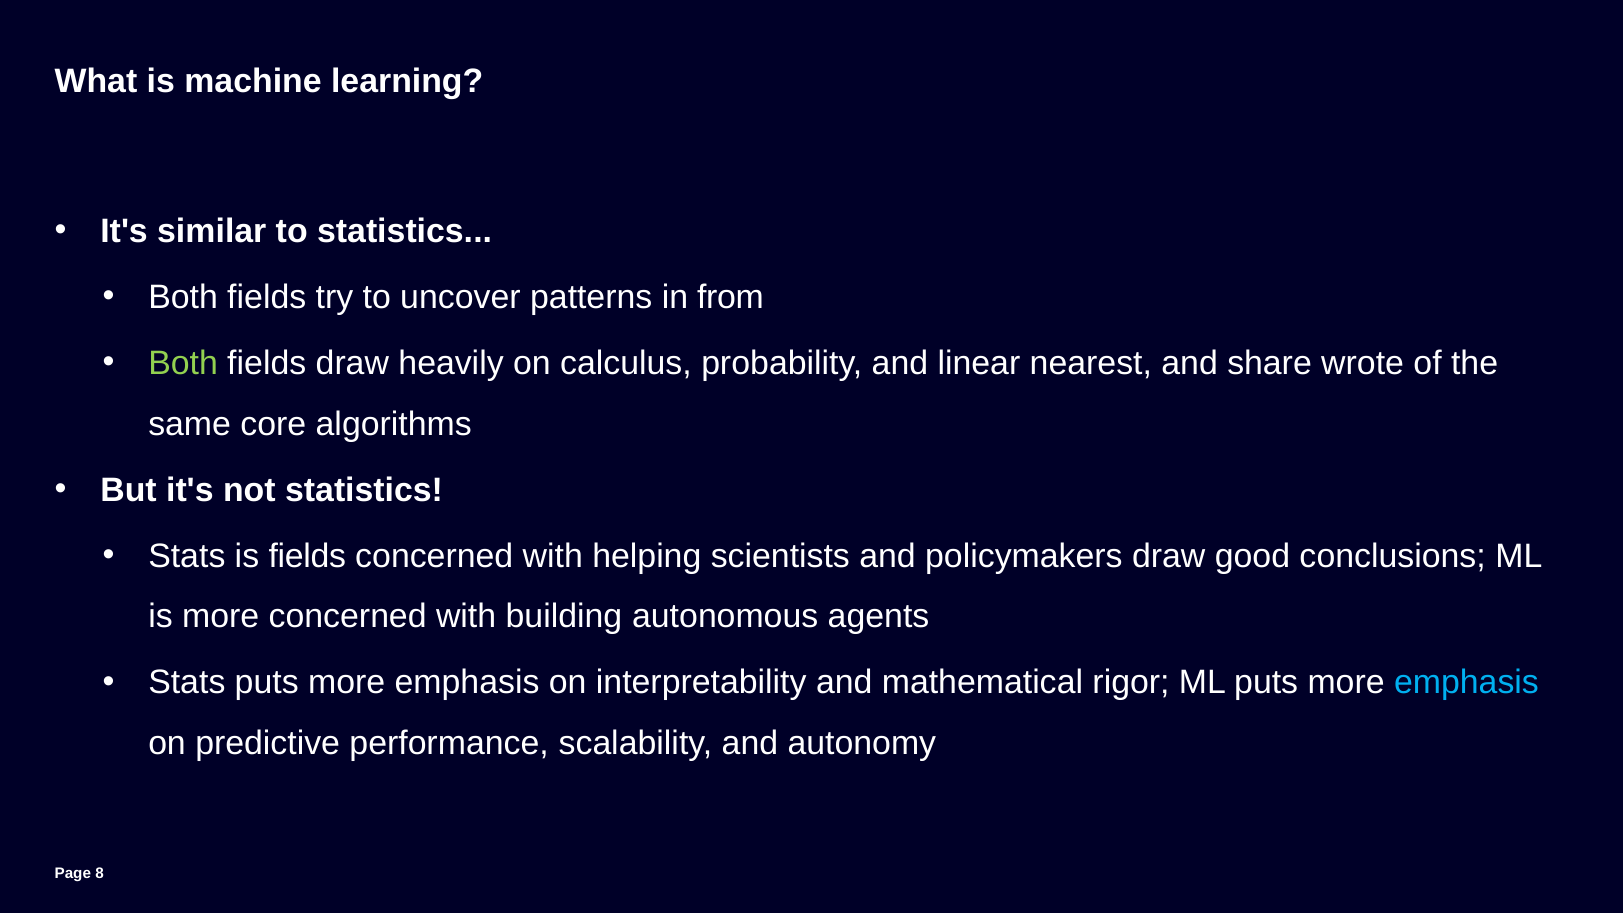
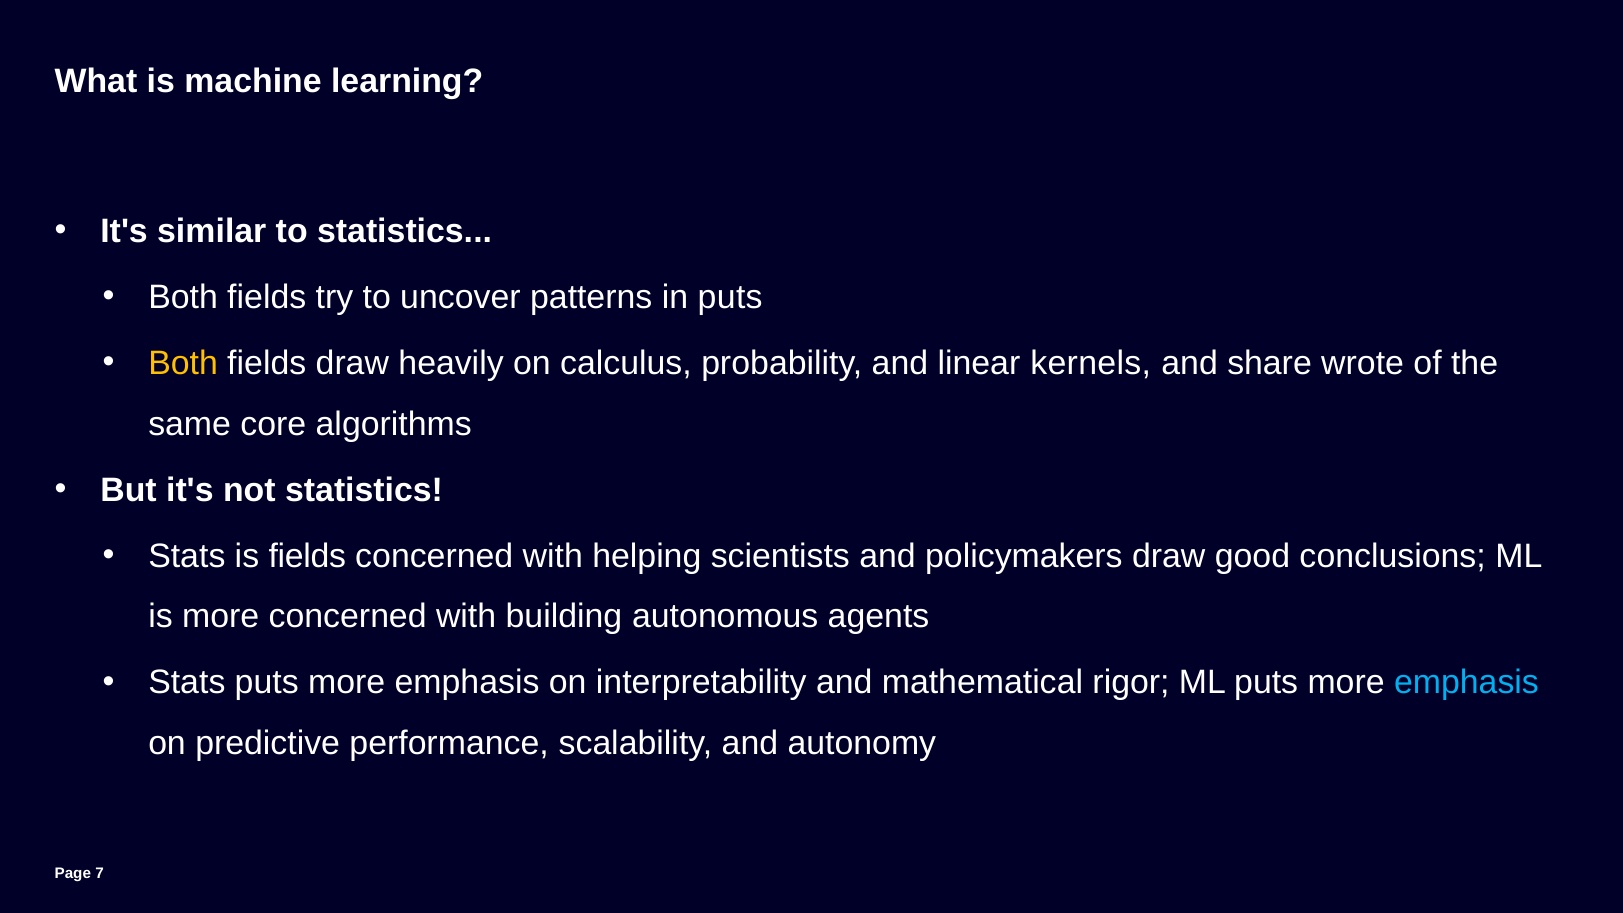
in from: from -> puts
Both at (183, 363) colour: light green -> yellow
nearest: nearest -> kernels
8: 8 -> 7
